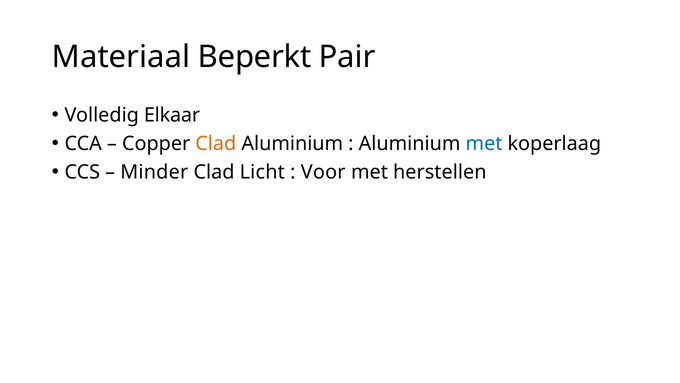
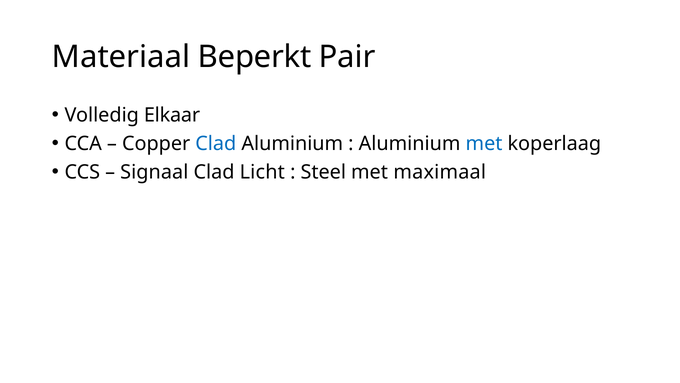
Clad at (216, 143) colour: orange -> blue
Minder: Minder -> Signaal
Voor: Voor -> Steel
herstellen: herstellen -> maximaal
